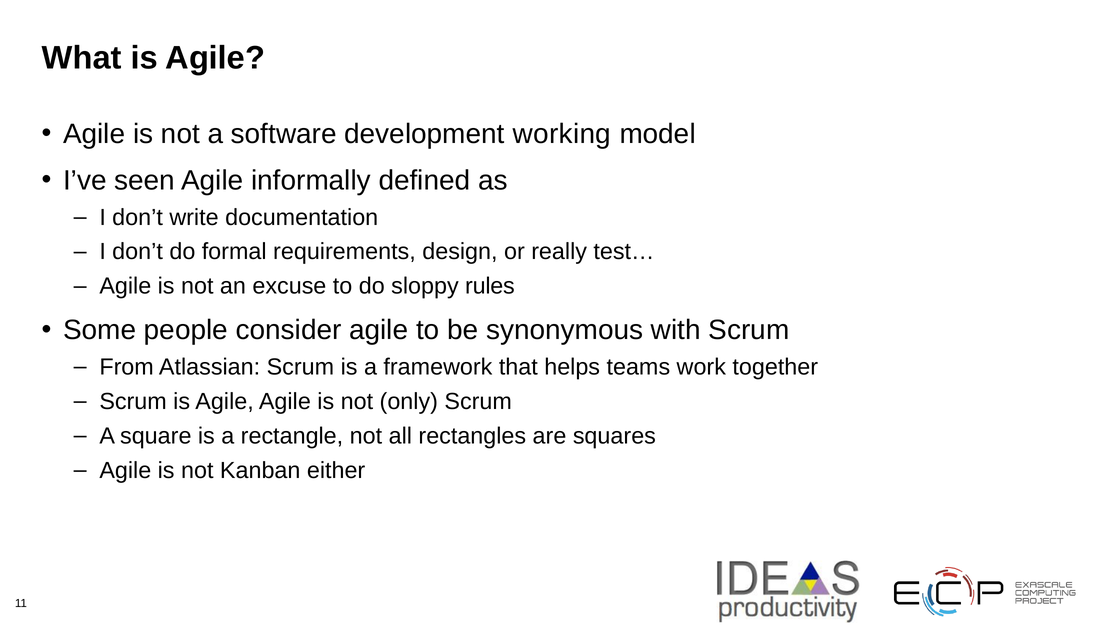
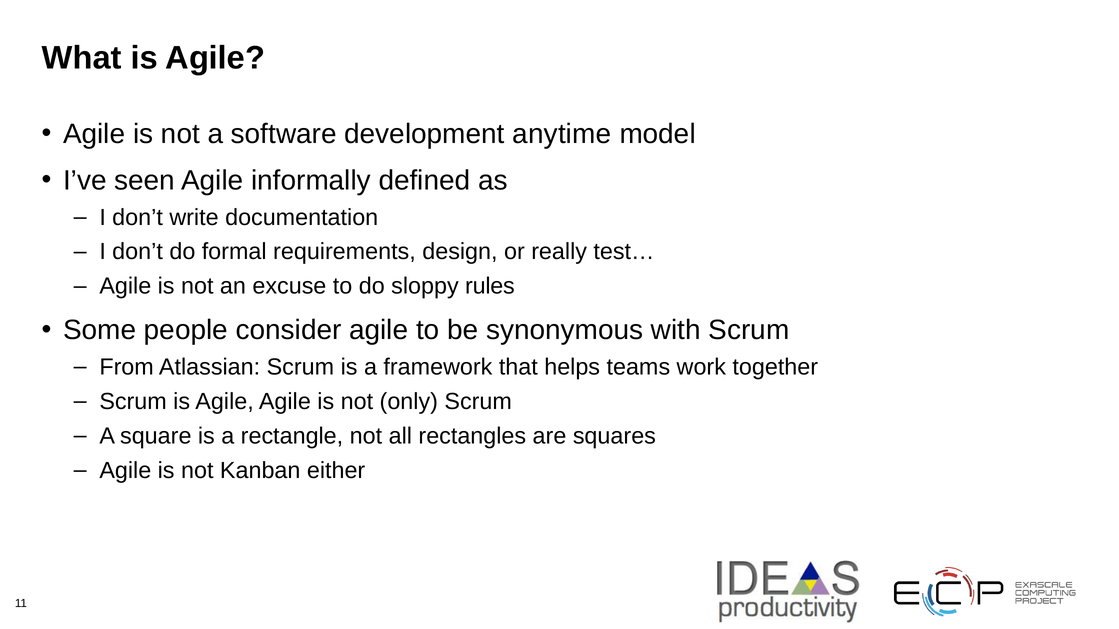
working: working -> anytime
